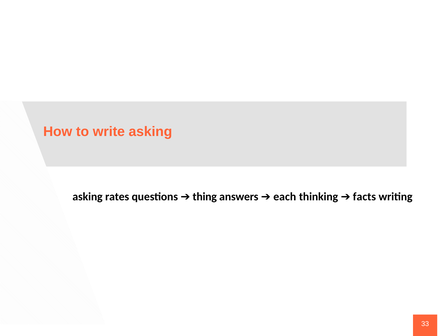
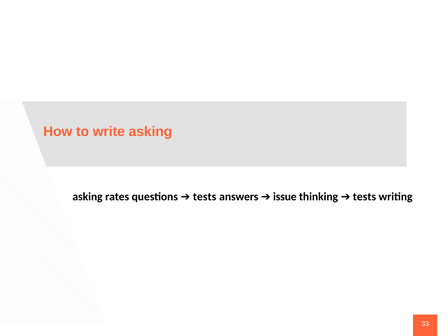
thing at (205, 197): thing -> tests
each: each -> issue
thinking facts: facts -> tests
